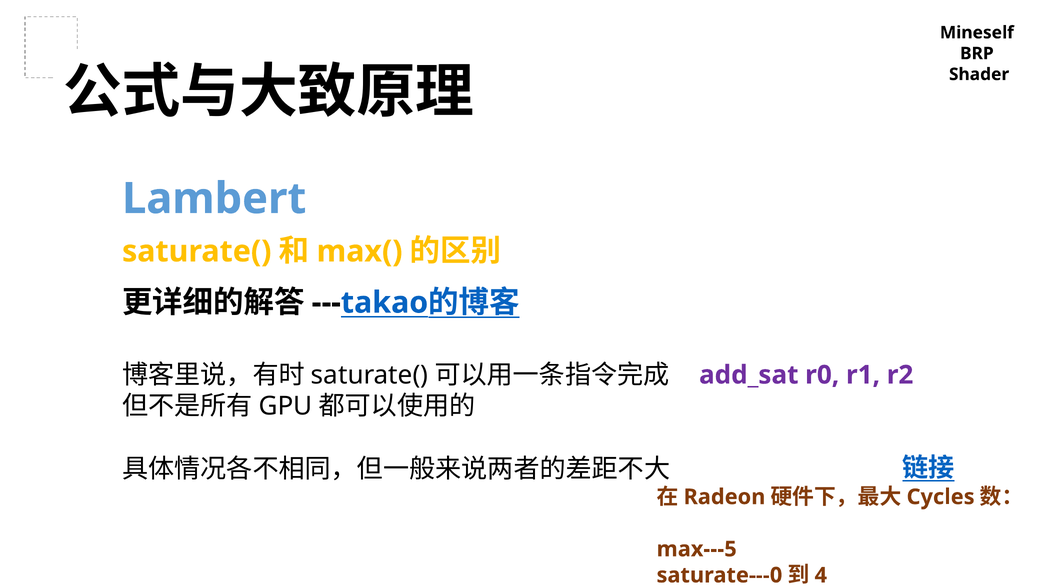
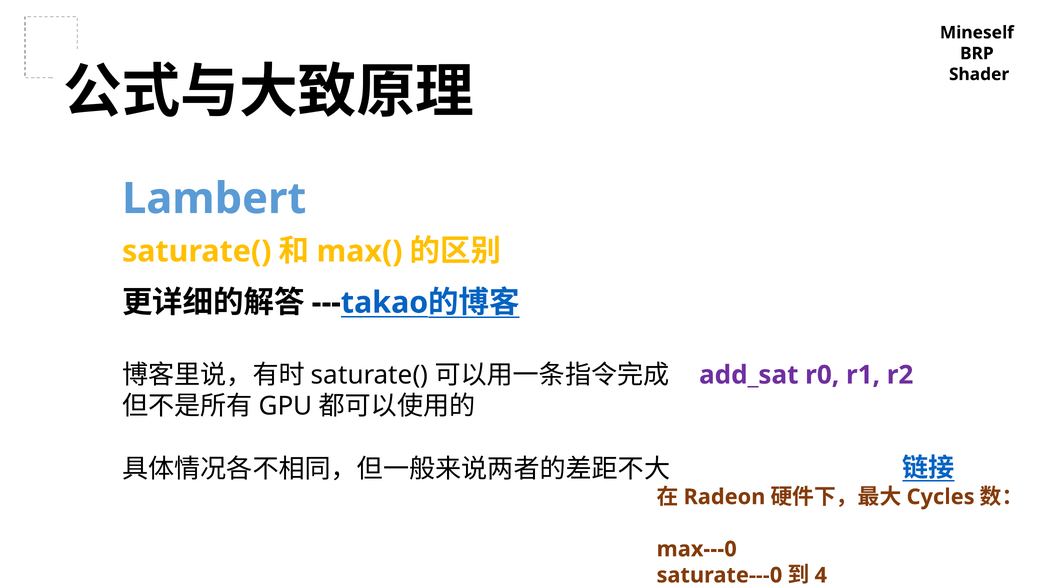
max---5: max---5 -> max---0
